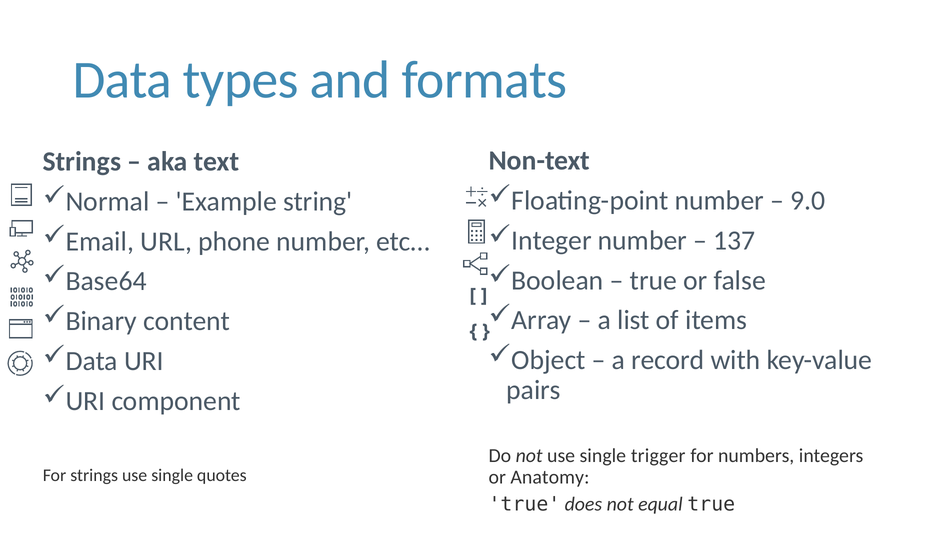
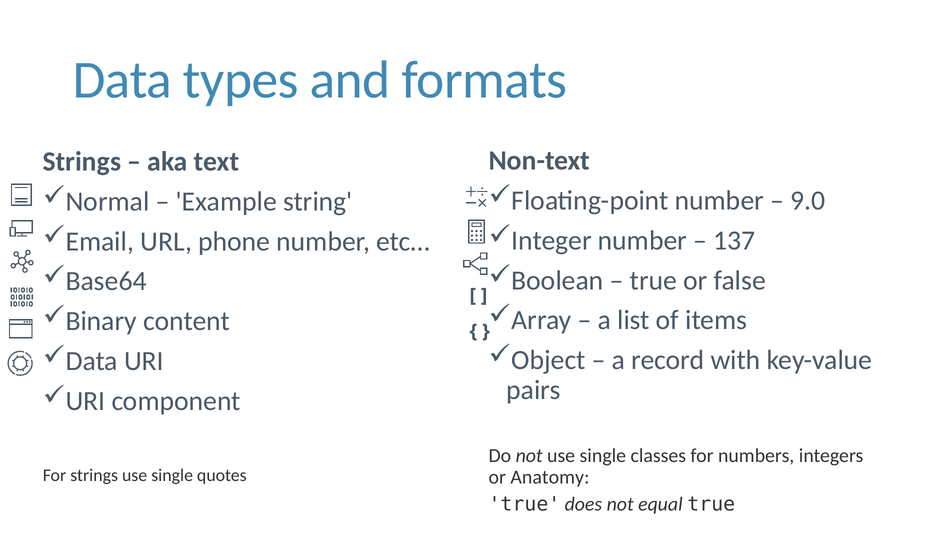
trigger: trigger -> classes
